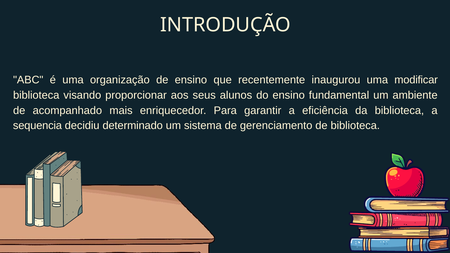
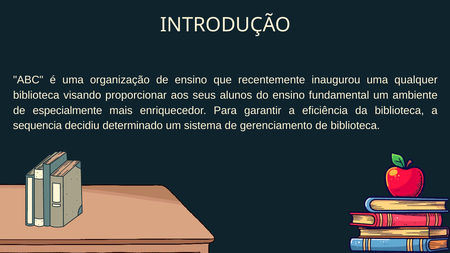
modificar: modificar -> qualquer
acompanhado: acompanhado -> especialmente
